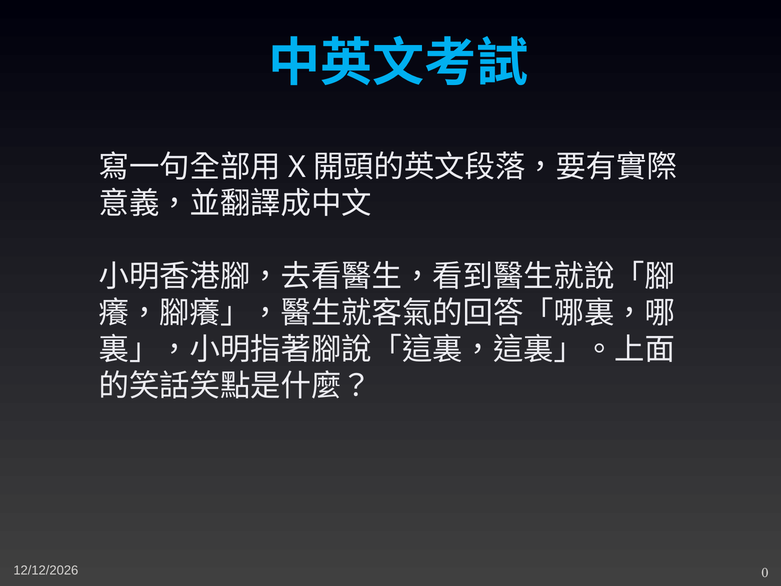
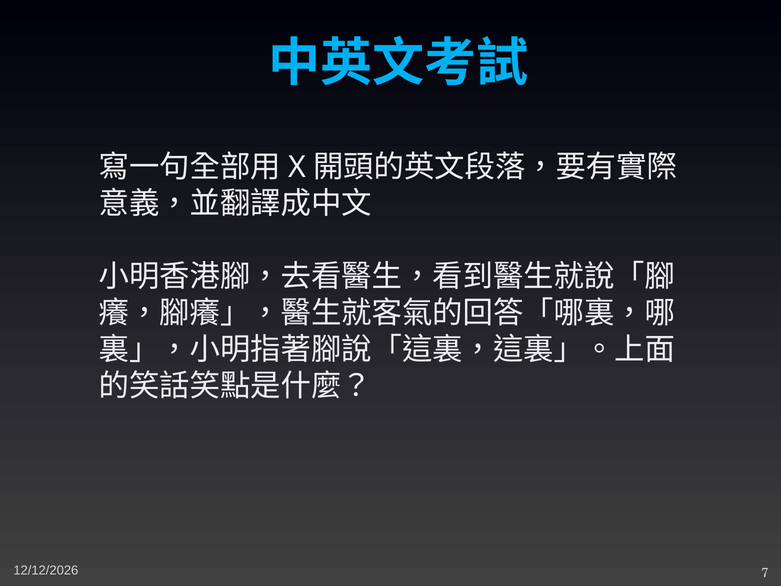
0: 0 -> 7
